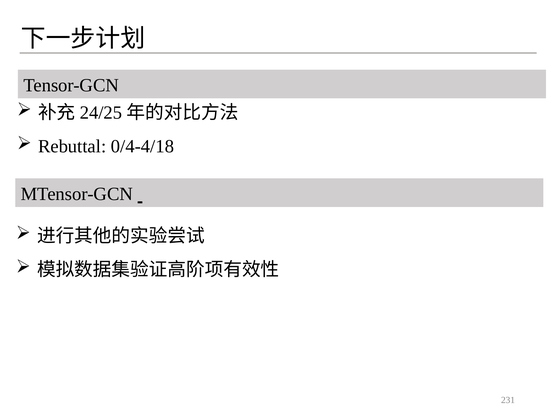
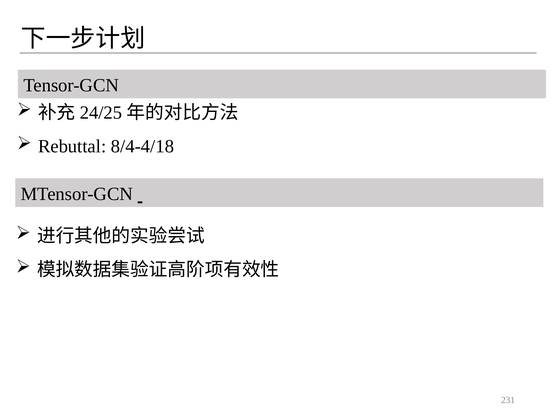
0/4-4/18: 0/4-4/18 -> 8/4-4/18
